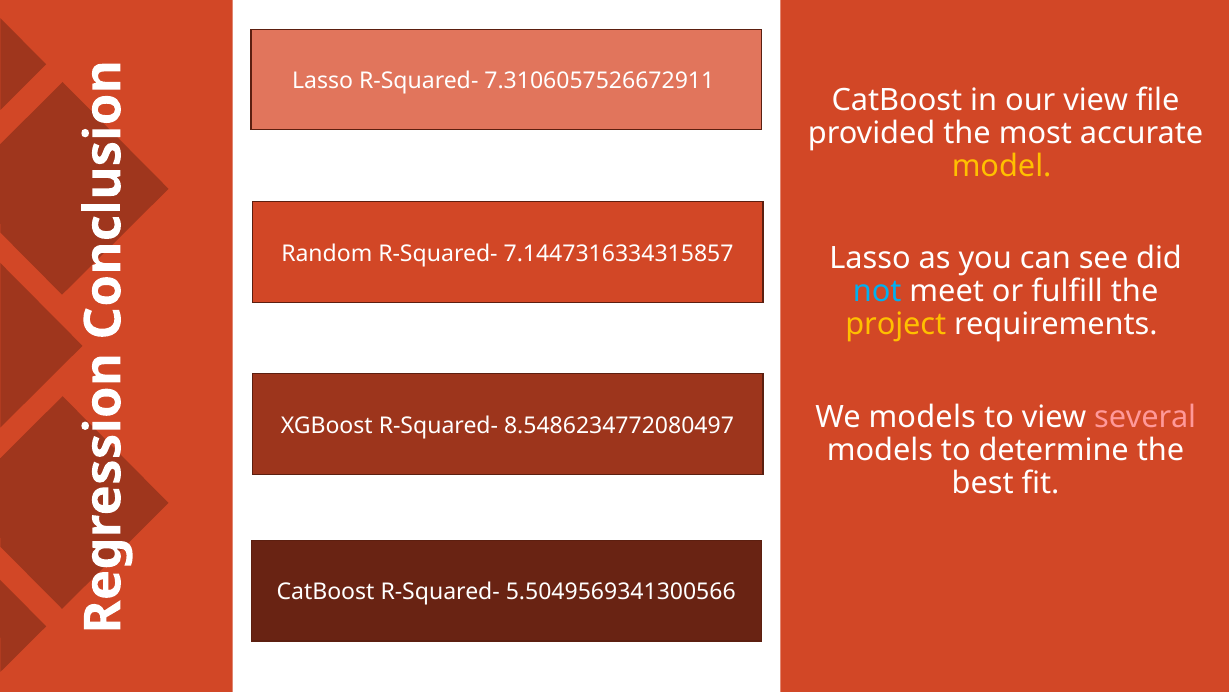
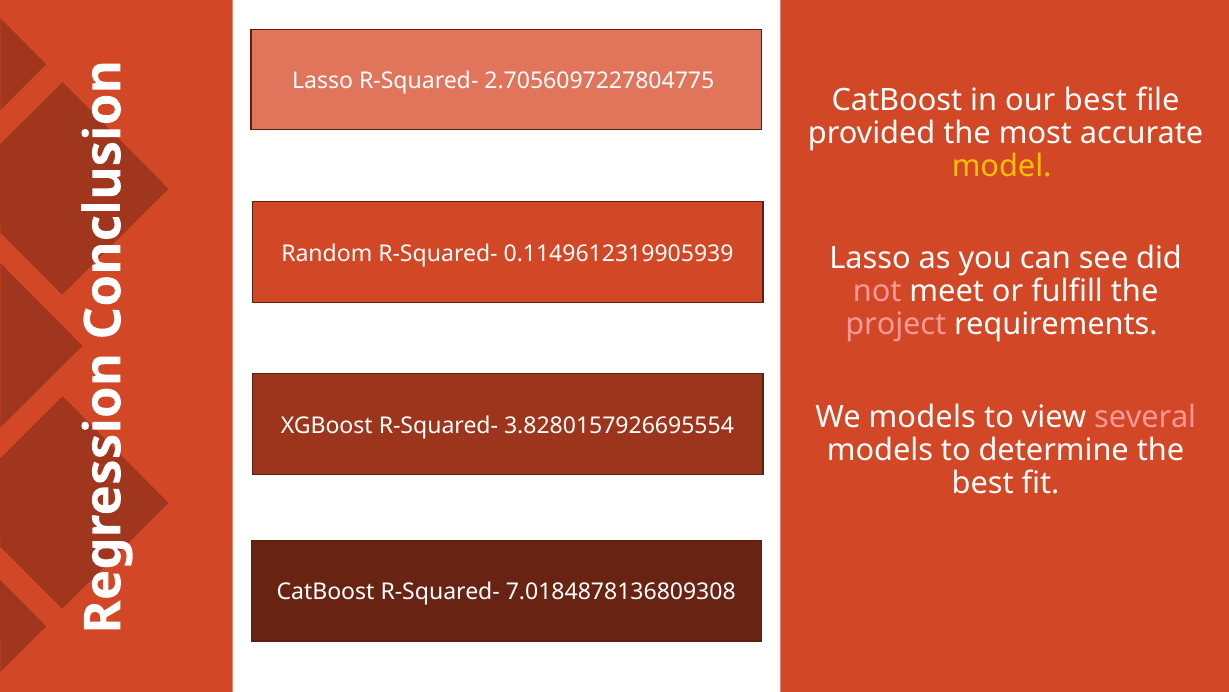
7.3106057526672911: 7.3106057526672911 -> 2.7056097227804775
our view: view -> best
7.1447316334315857: 7.1447316334315857 -> 0.1149612319905939
not colour: light blue -> pink
project colour: yellow -> pink
8.5486234772080497: 8.5486234772080497 -> 3.8280157926695554
5.5049569341300566: 5.5049569341300566 -> 7.0184878136809308
